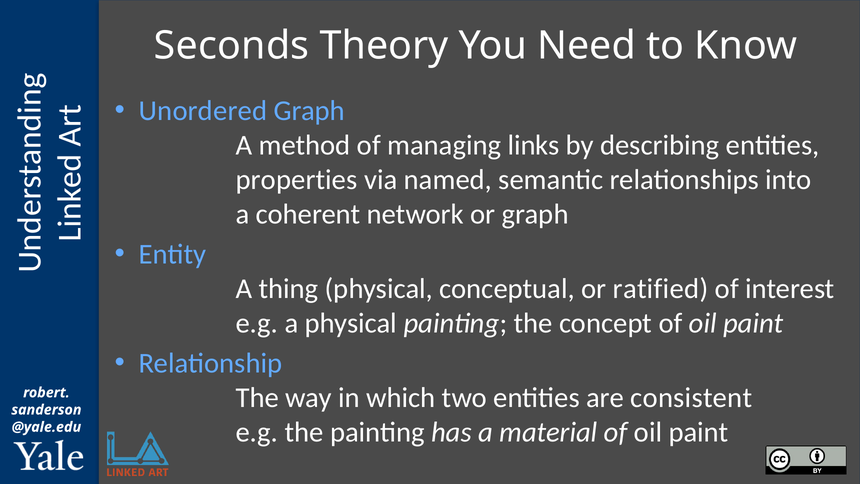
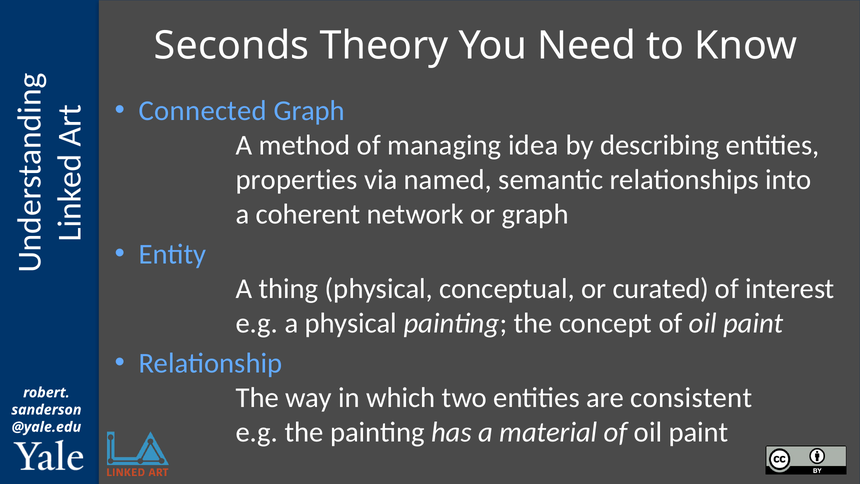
Unordered: Unordered -> Connected
links: links -> idea
ratified: ratified -> curated
